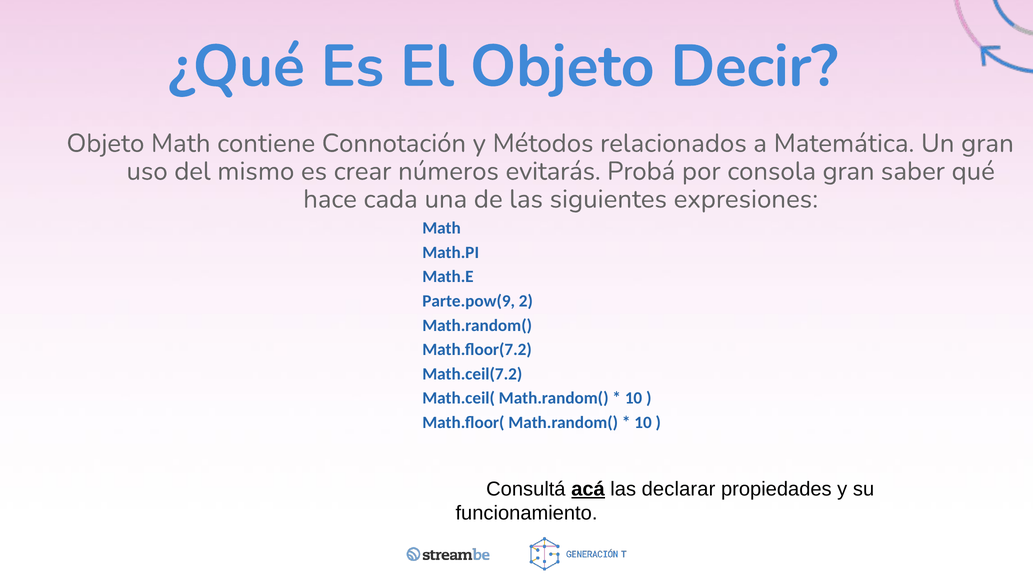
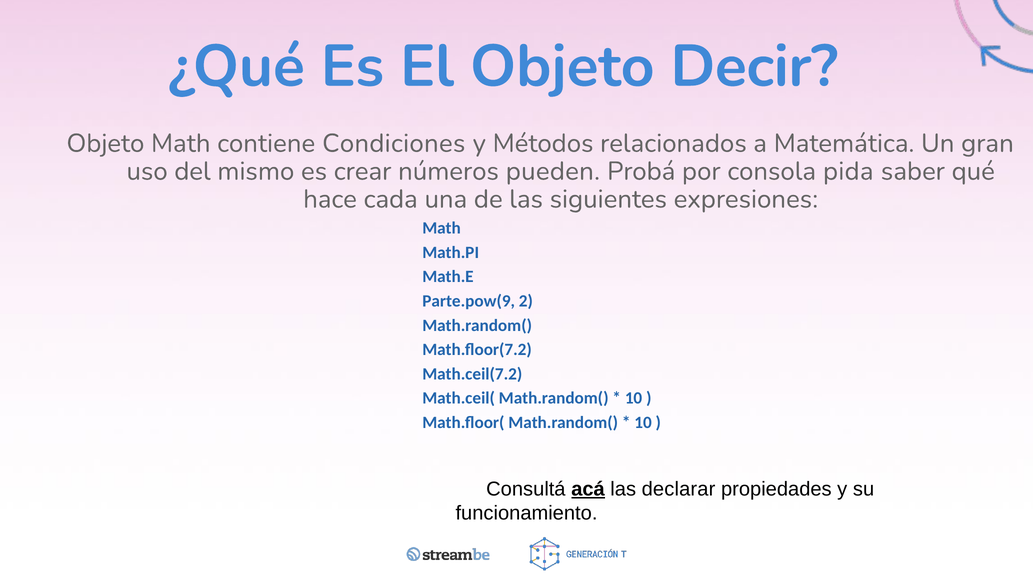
Connotación: Connotación -> Condiciones
evitarás: evitarás -> pueden
consola gran: gran -> pida
